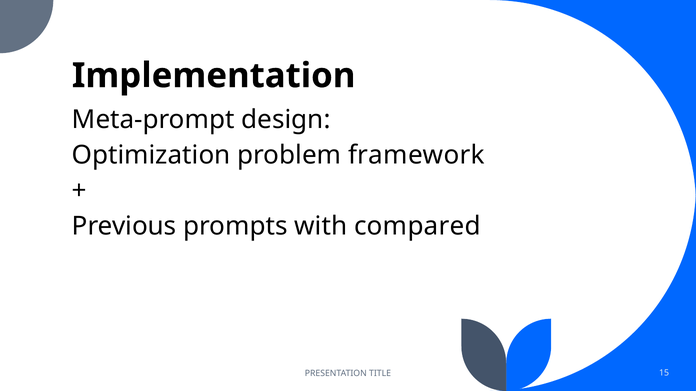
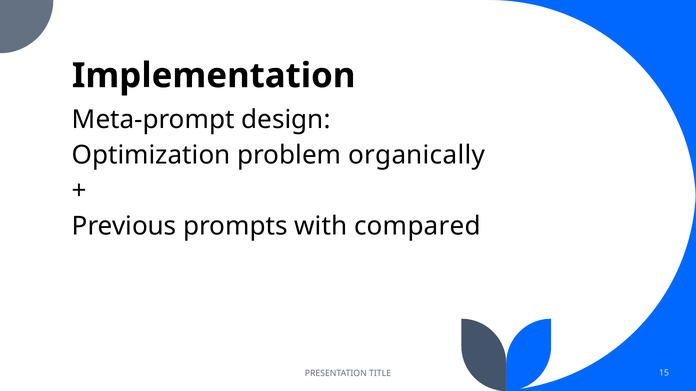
framework: framework -> organically
